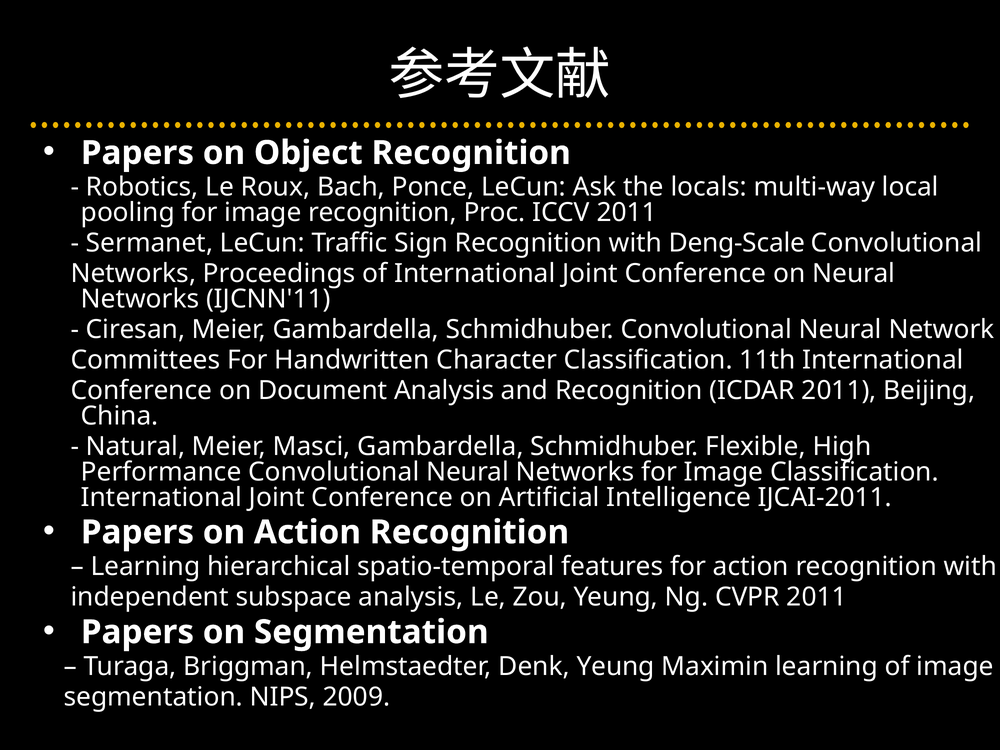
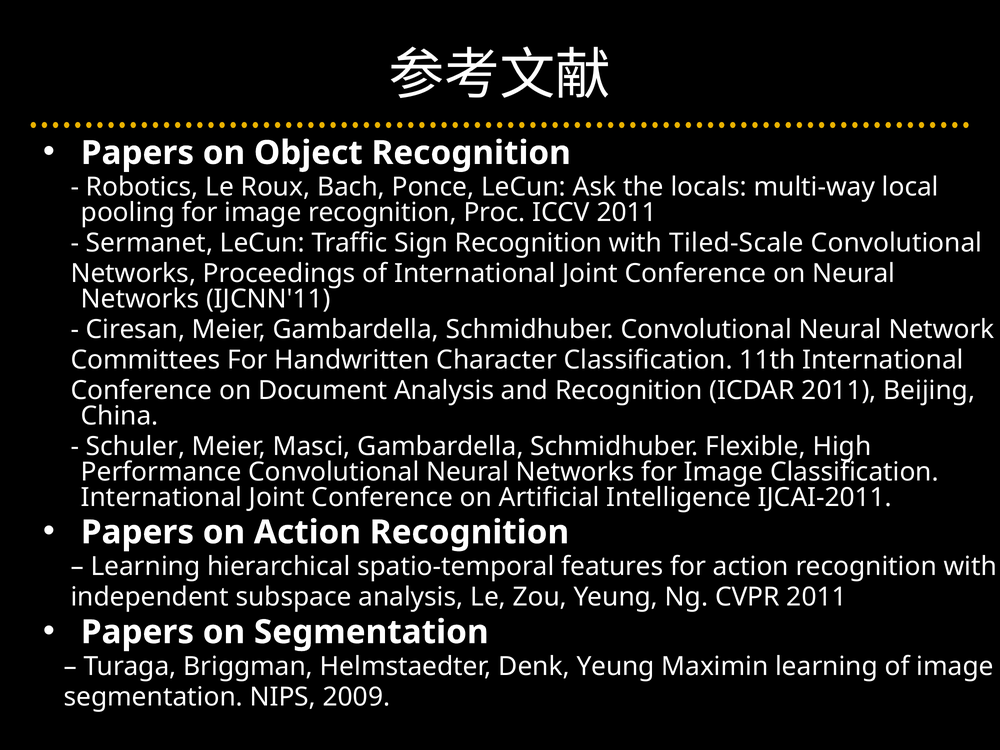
Deng-Scale: Deng-Scale -> Tiled-Scale
Natural: Natural -> Schuler
